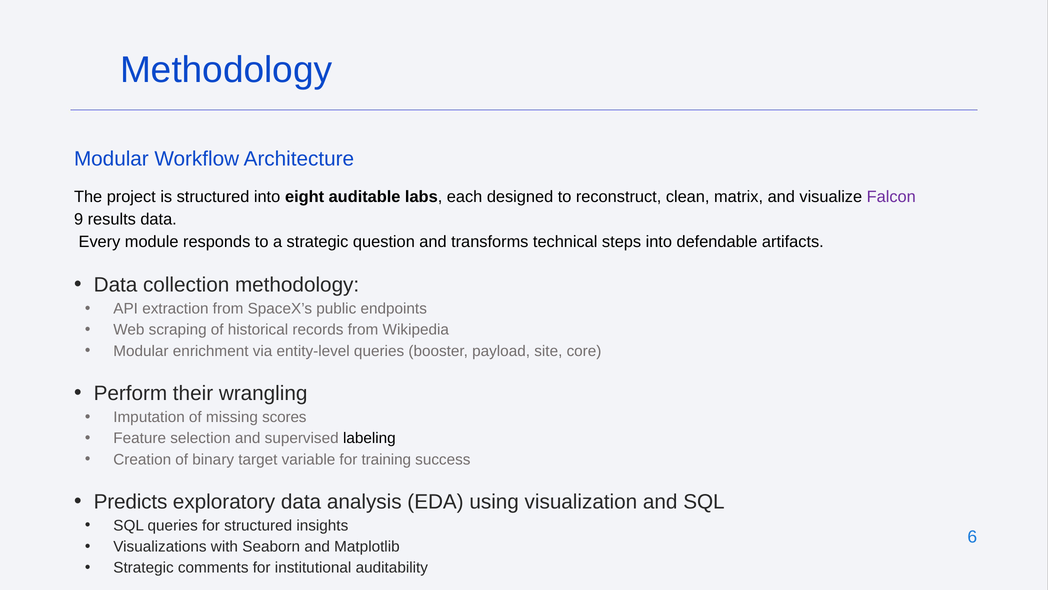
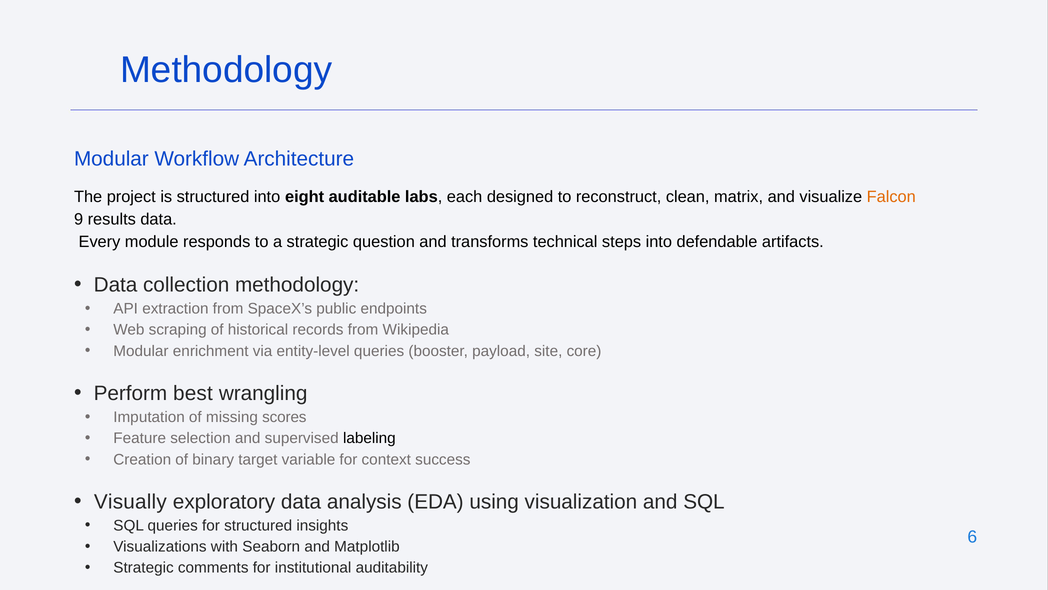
Falcon colour: purple -> orange
their: their -> best
training: training -> context
Predicts: Predicts -> Visually
